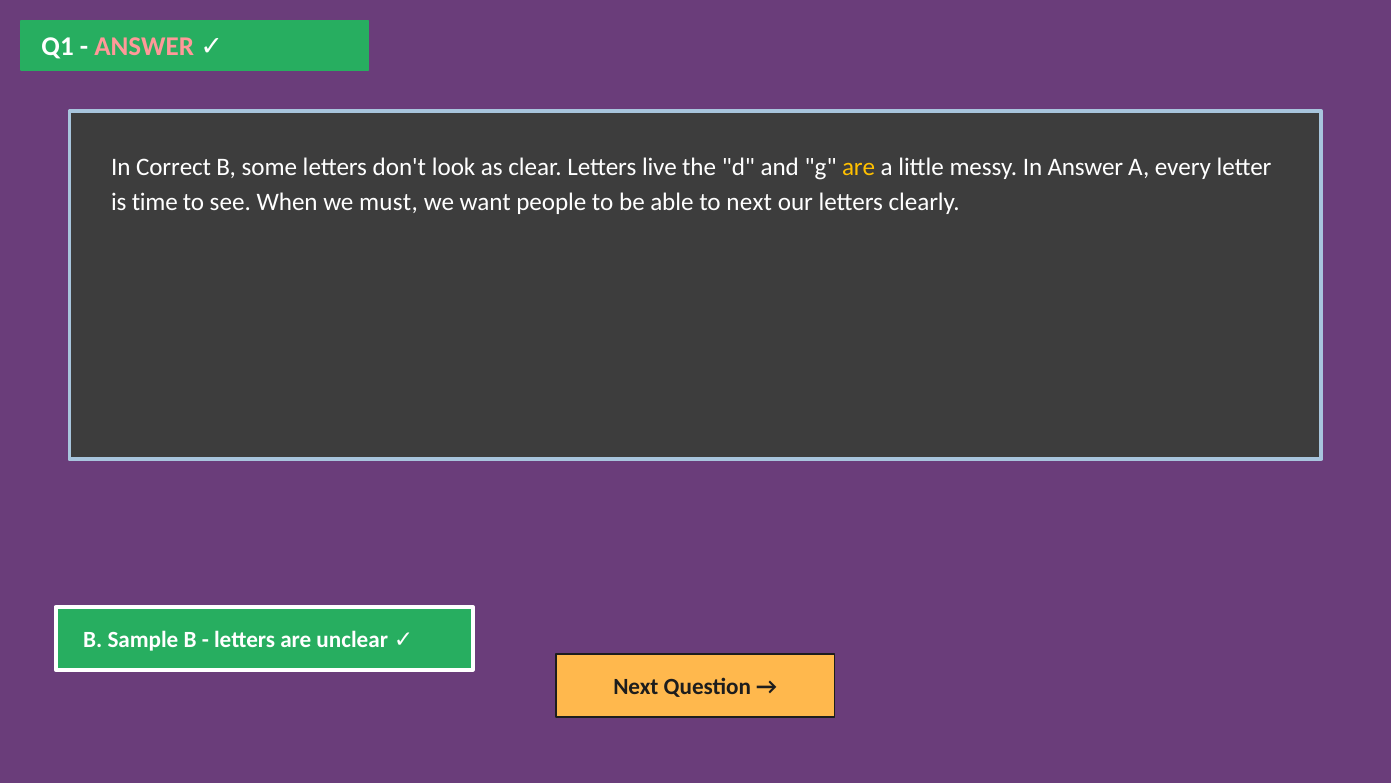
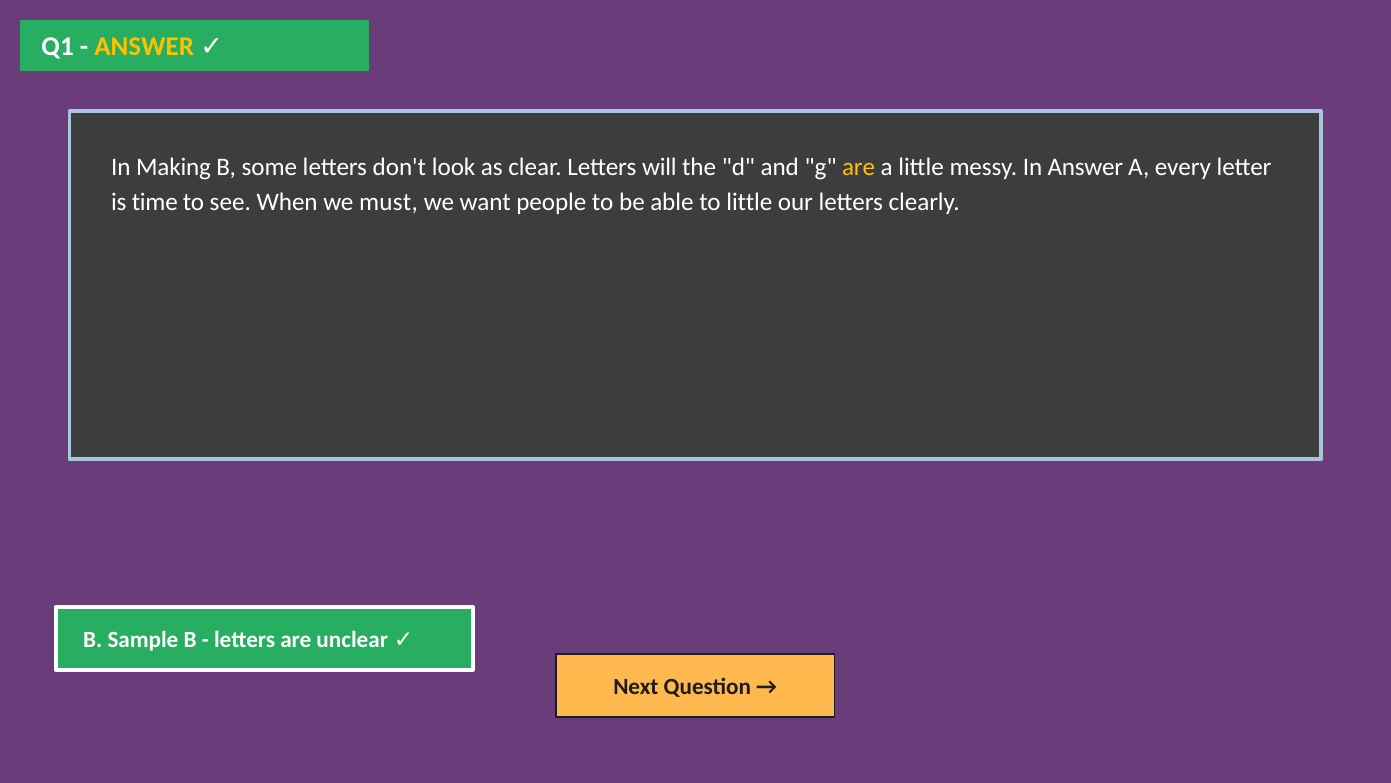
ANSWER at (144, 47) colour: pink -> yellow
Correct: Correct -> Making
live: live -> will
to next: next -> little
